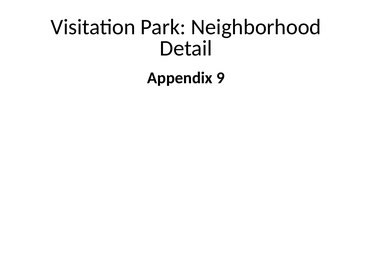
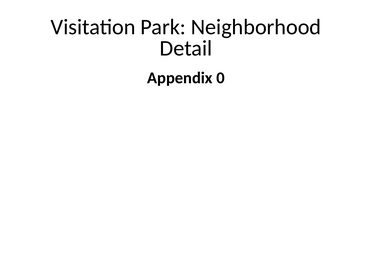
9: 9 -> 0
